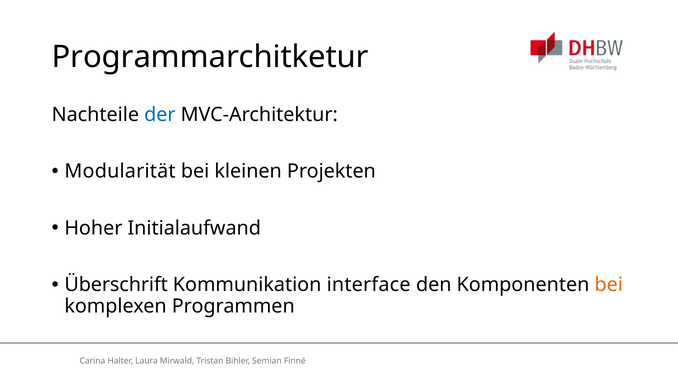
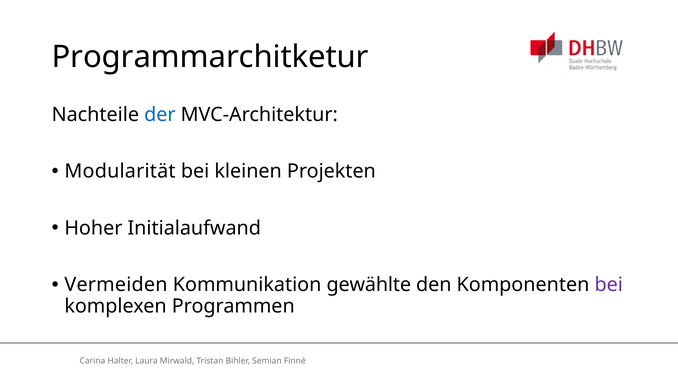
Überschrift: Überschrift -> Vermeiden
interface: interface -> gewählte
bei at (609, 285) colour: orange -> purple
